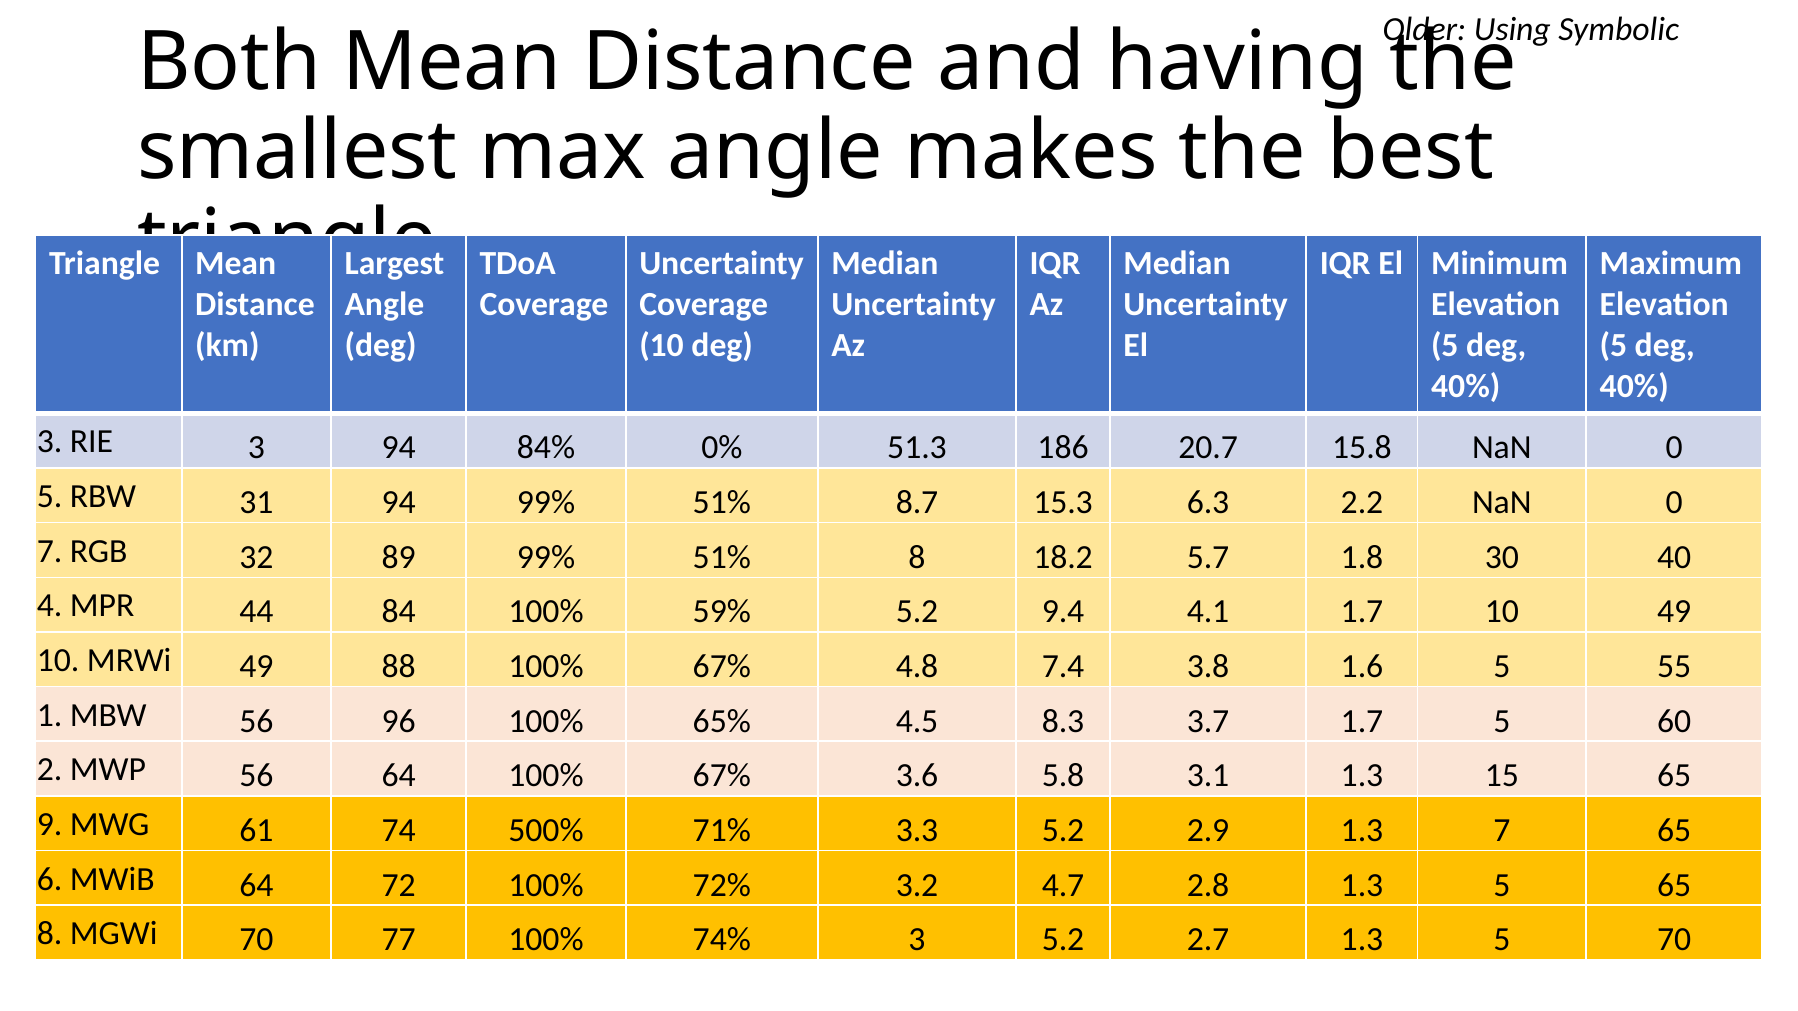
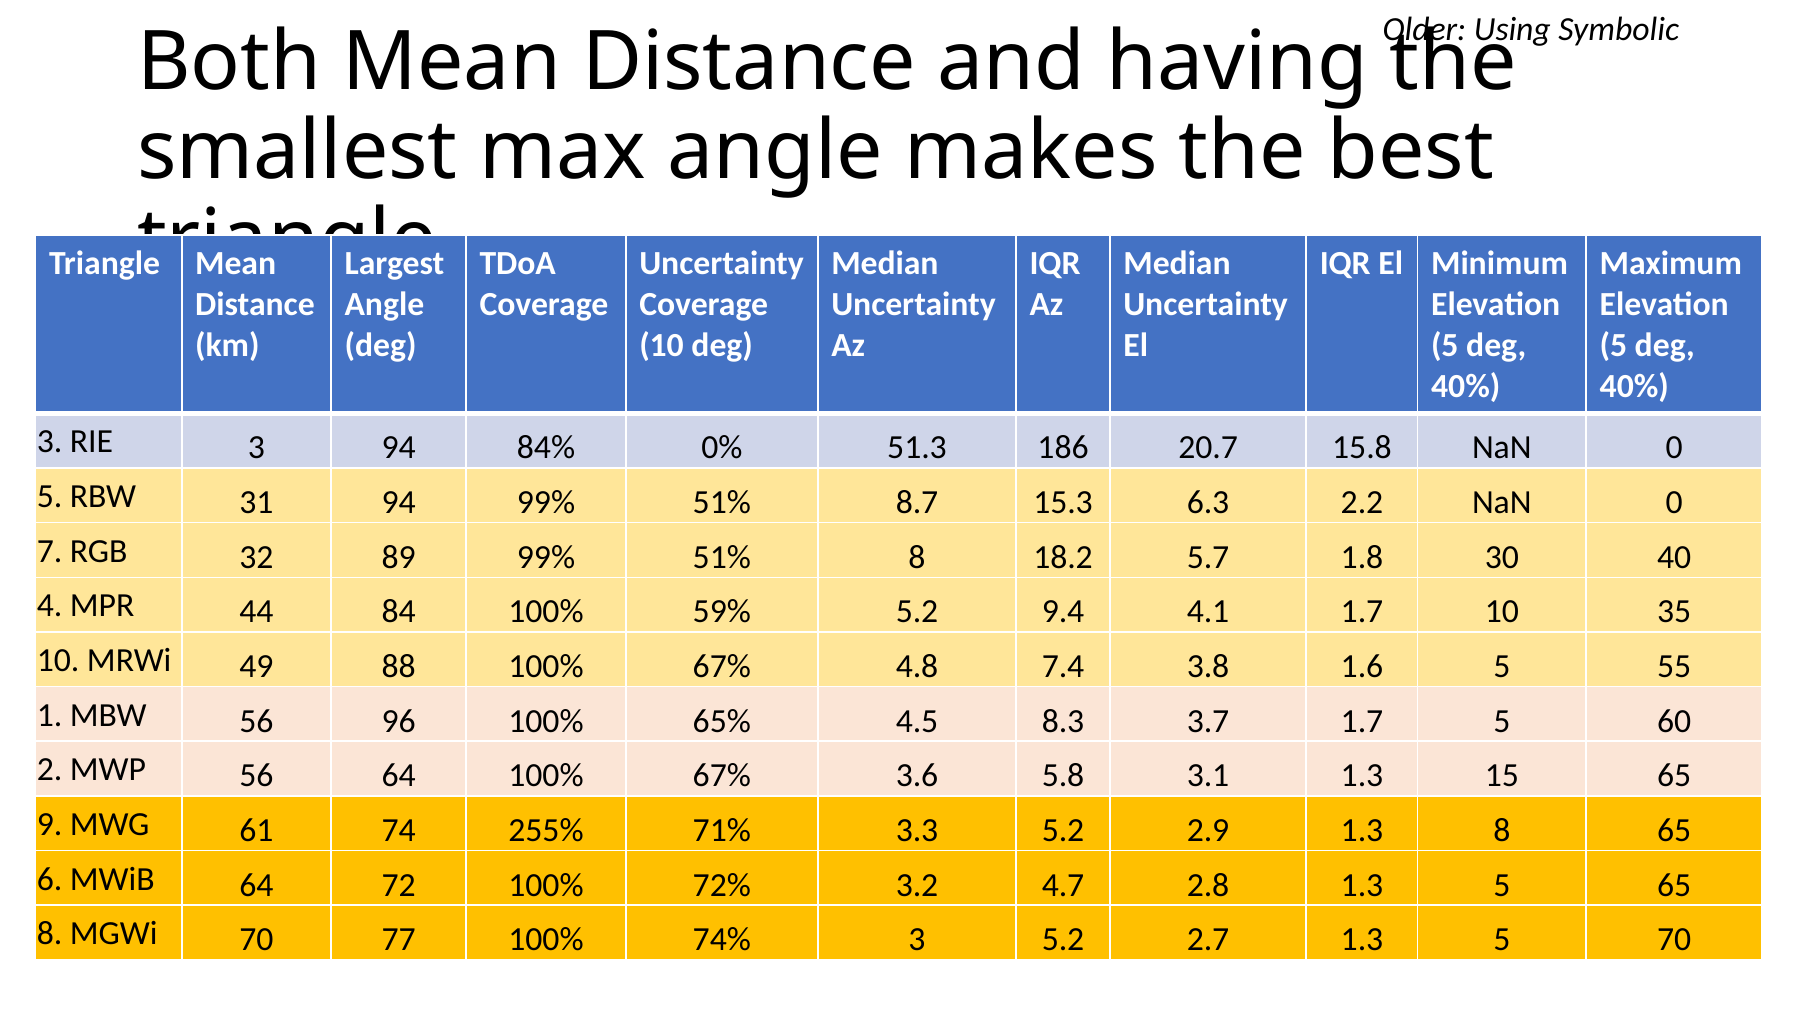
10 49: 49 -> 35
500%: 500% -> 255%
1.3 7: 7 -> 8
